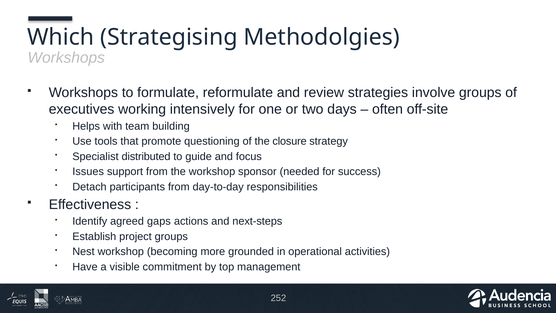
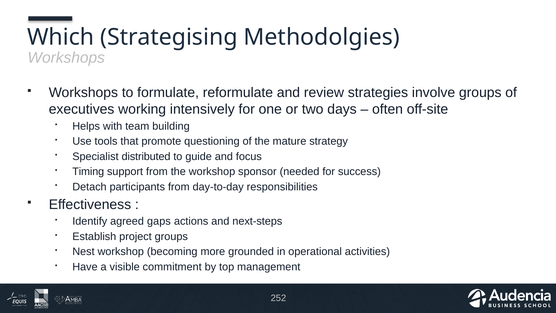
closure: closure -> mature
Issues: Issues -> Timing
